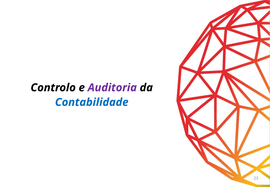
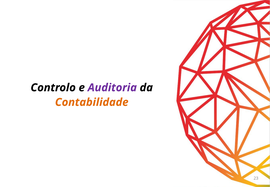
Contabilidade colour: blue -> orange
